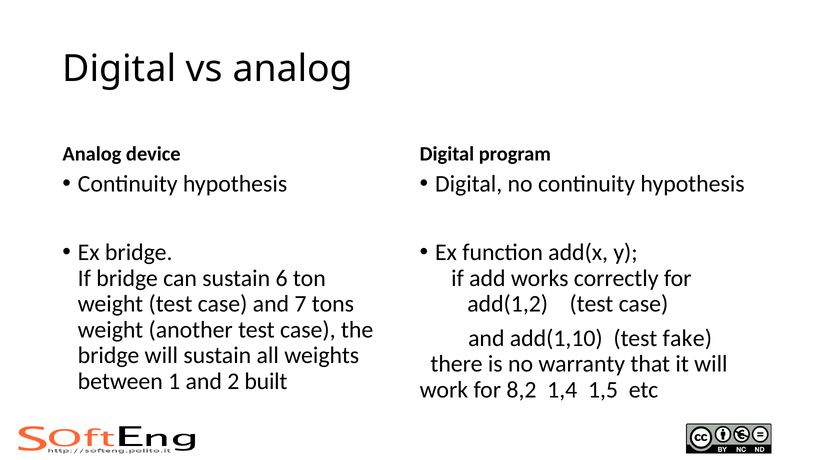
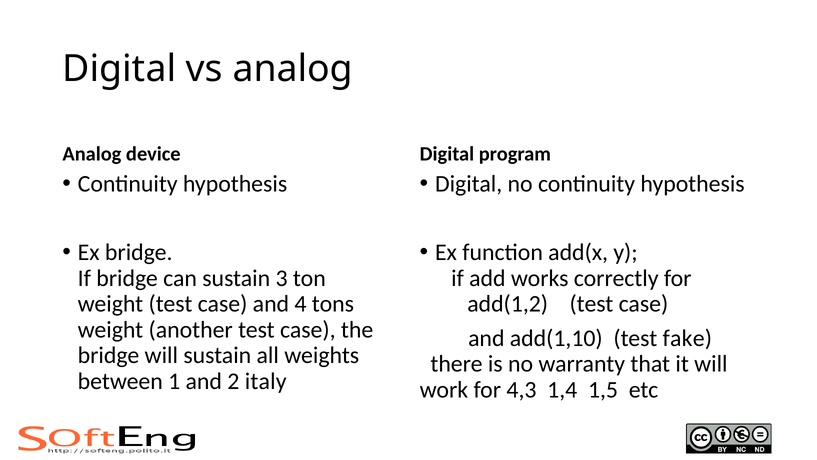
6: 6 -> 3
7: 7 -> 4
built: built -> italy
8,2: 8,2 -> 4,3
